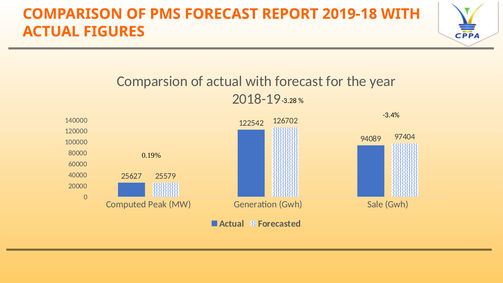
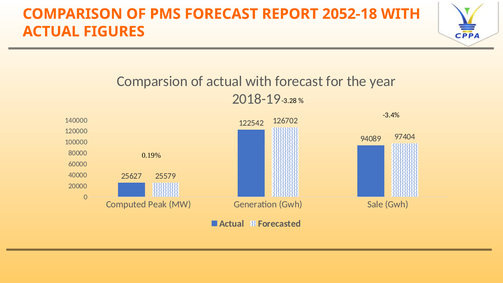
2019-18: 2019-18 -> 2052-18
